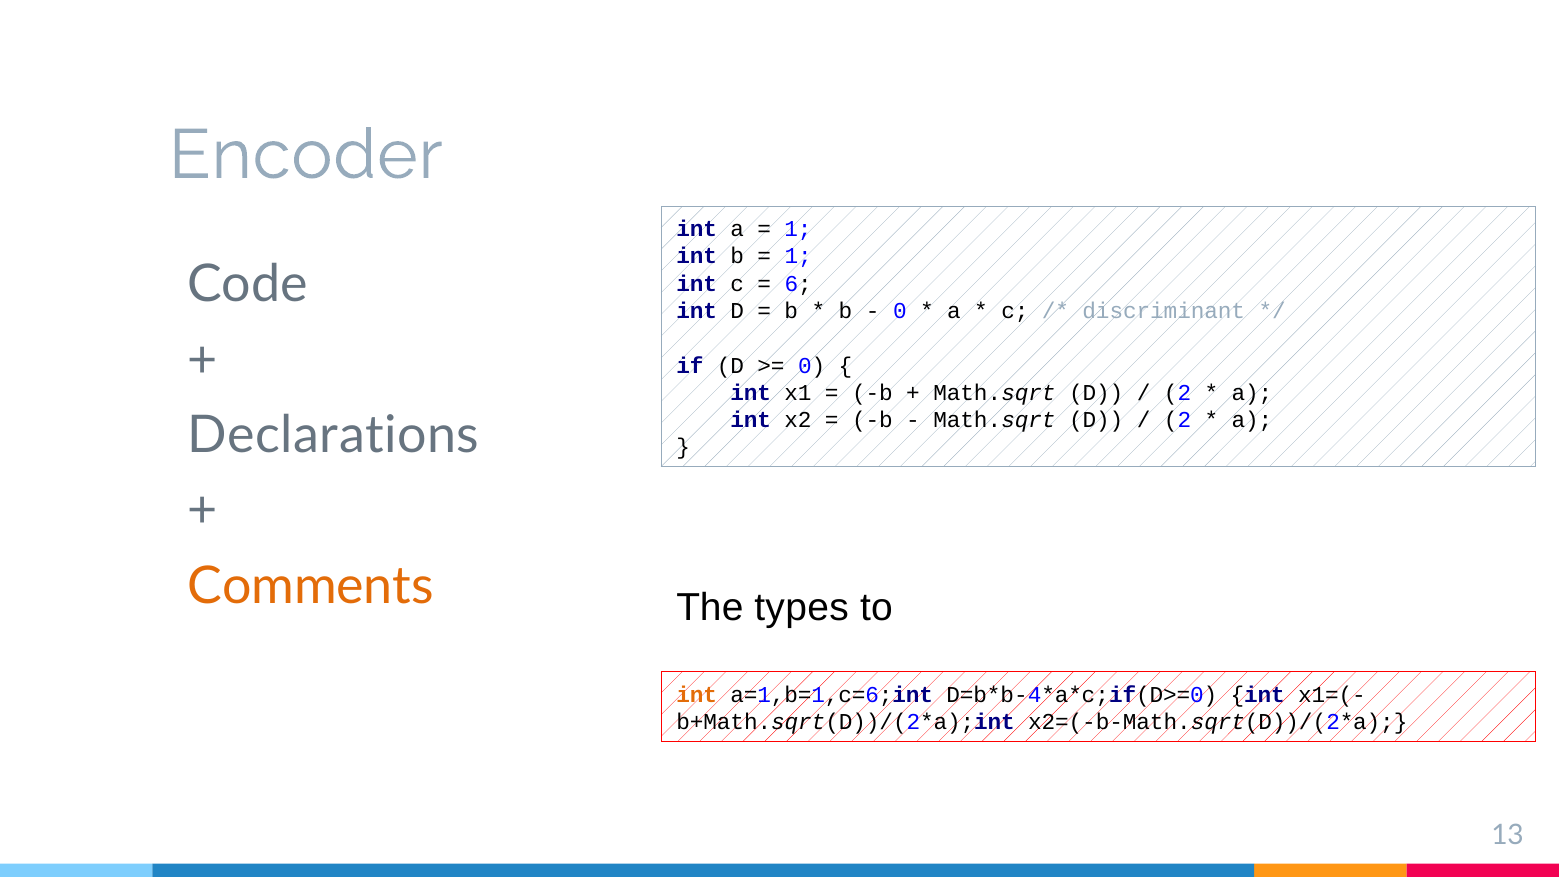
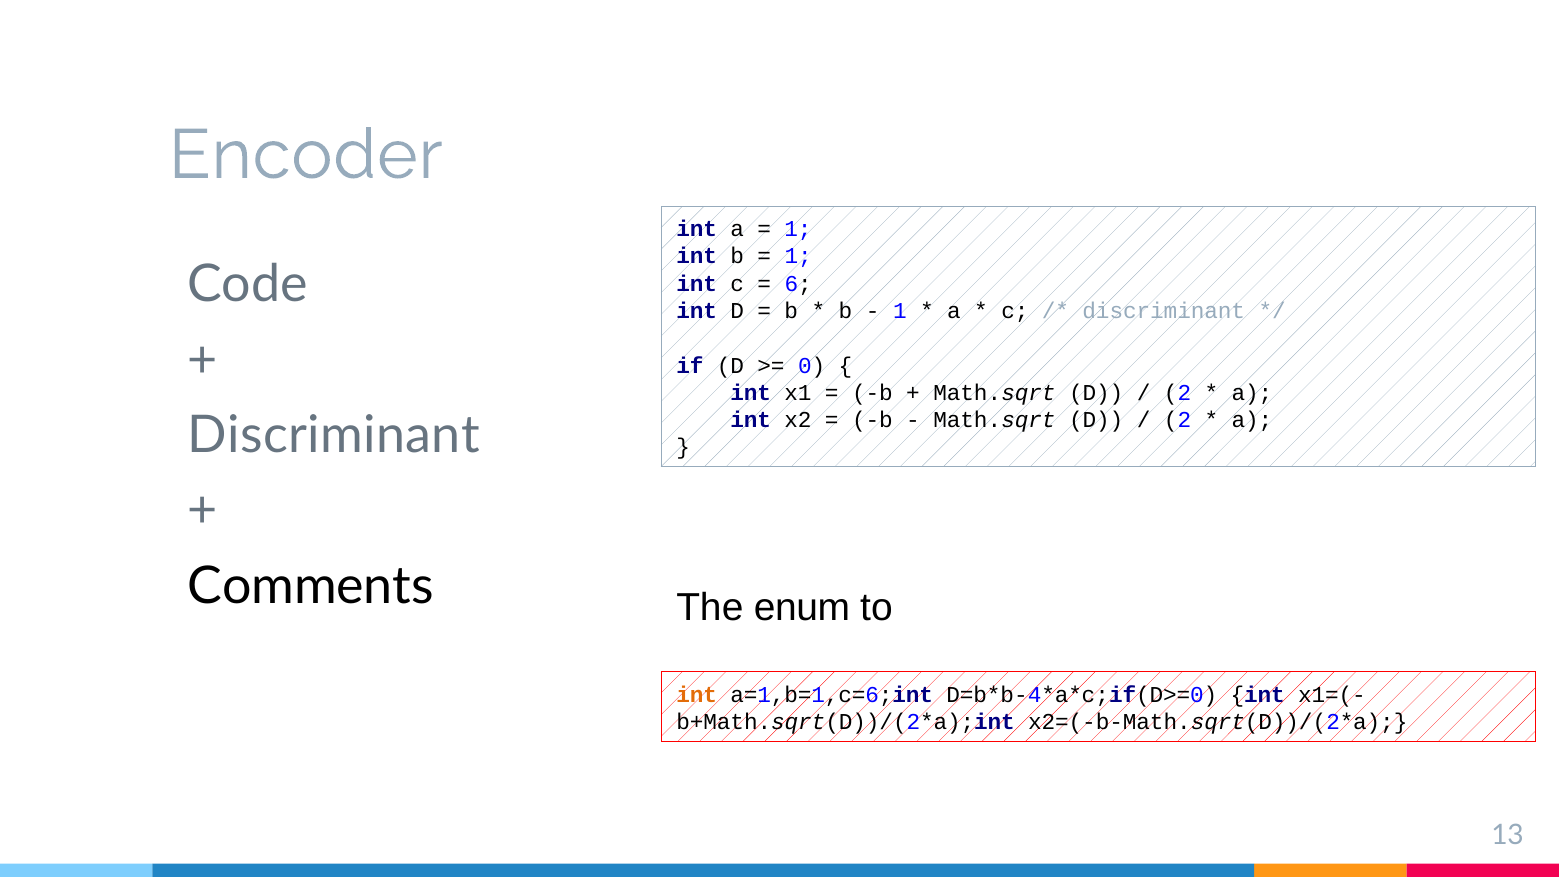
0 at (900, 311): 0 -> 1
Declarations at (334, 435): Declarations -> Discriminant
Comments colour: orange -> black
types: types -> enum
